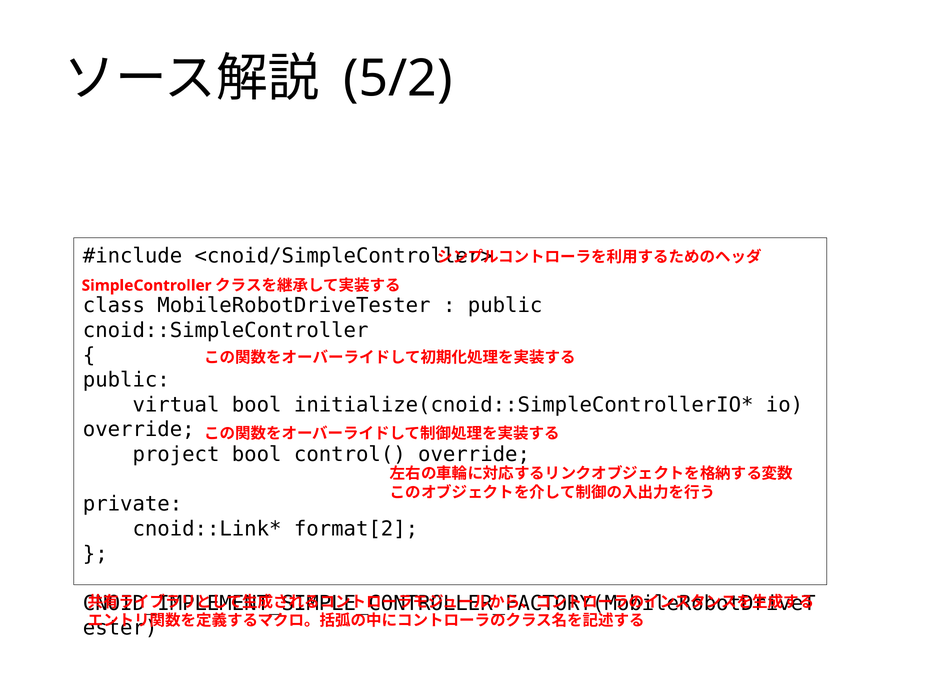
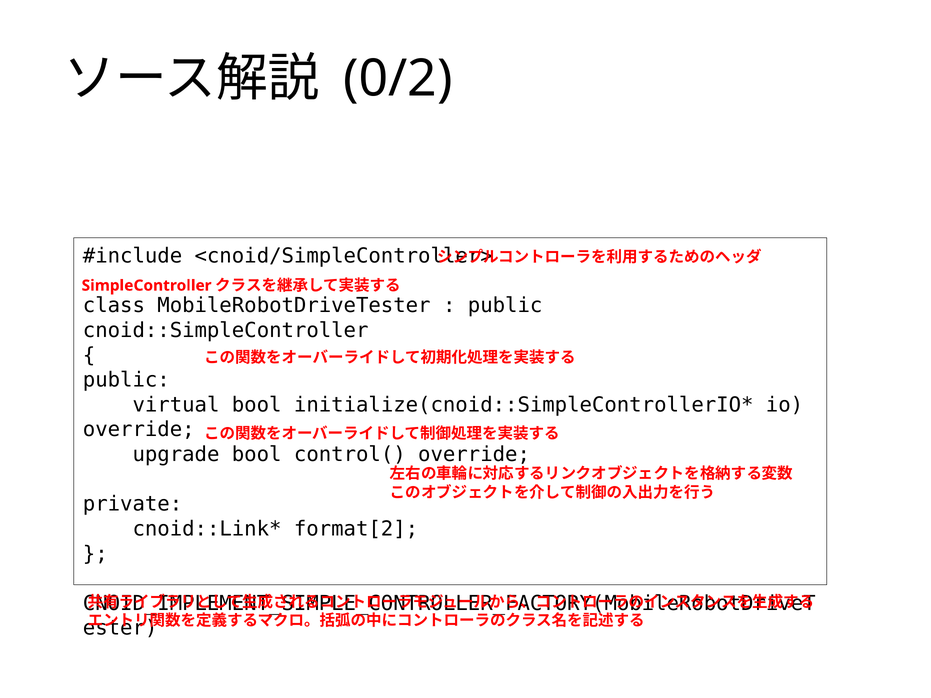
5/2: 5/2 -> 0/2
project: project -> upgrade
